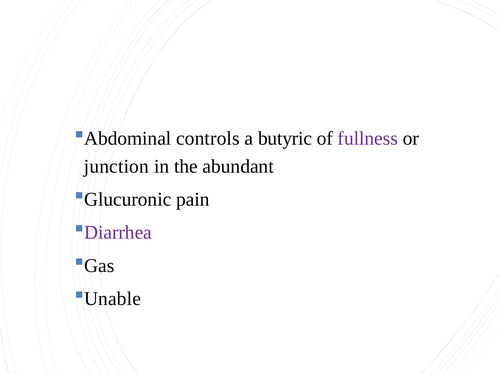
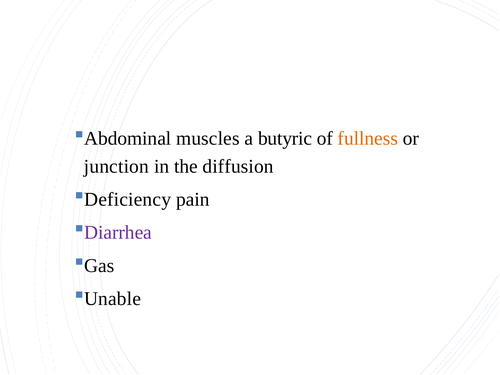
controls: controls -> muscles
fullness colour: purple -> orange
abundant: abundant -> diffusion
Glucuronic: Glucuronic -> Deficiency
